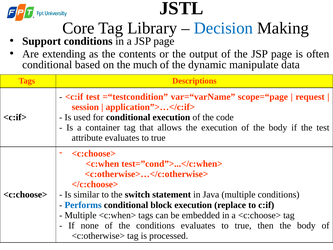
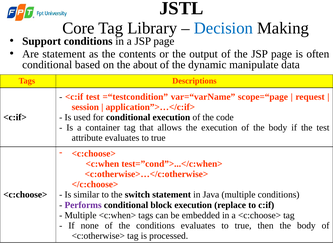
Are extending: extending -> statement
much: much -> about
Performs colour: blue -> purple
